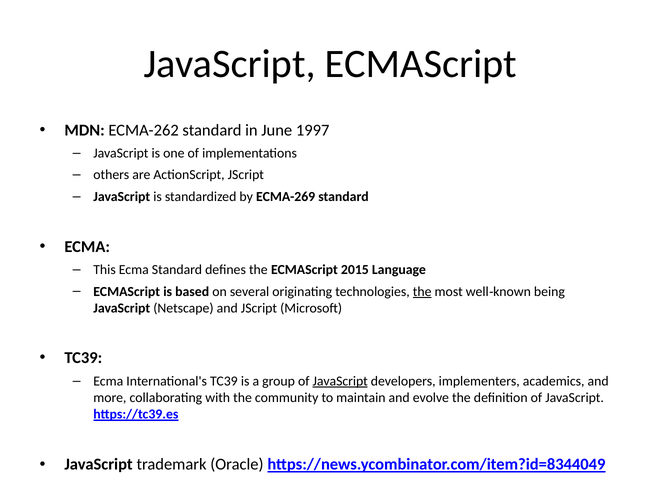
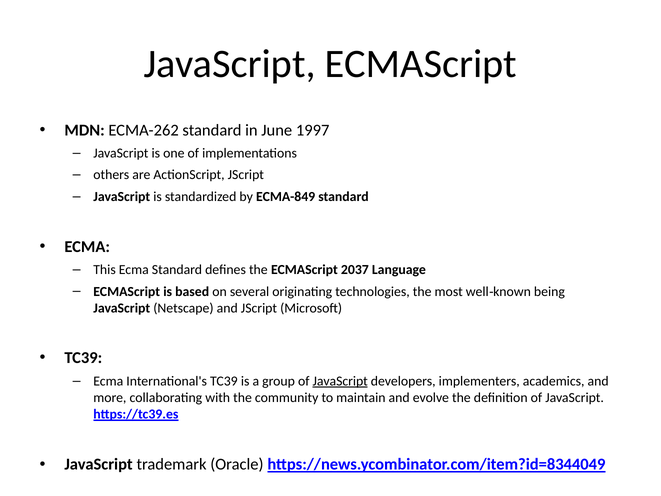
ECMA-269: ECMA-269 -> ECMA-849
2015: 2015 -> 2037
the at (422, 291) underline: present -> none
